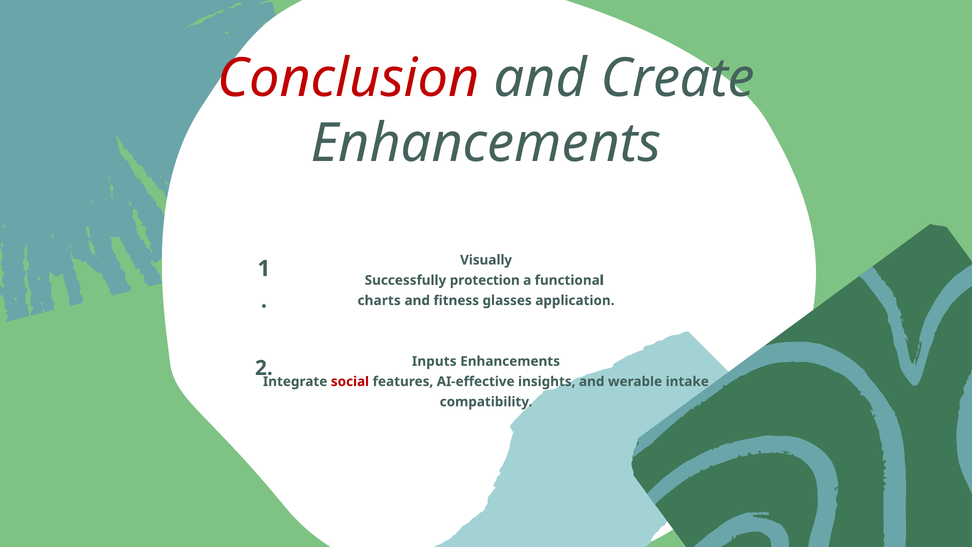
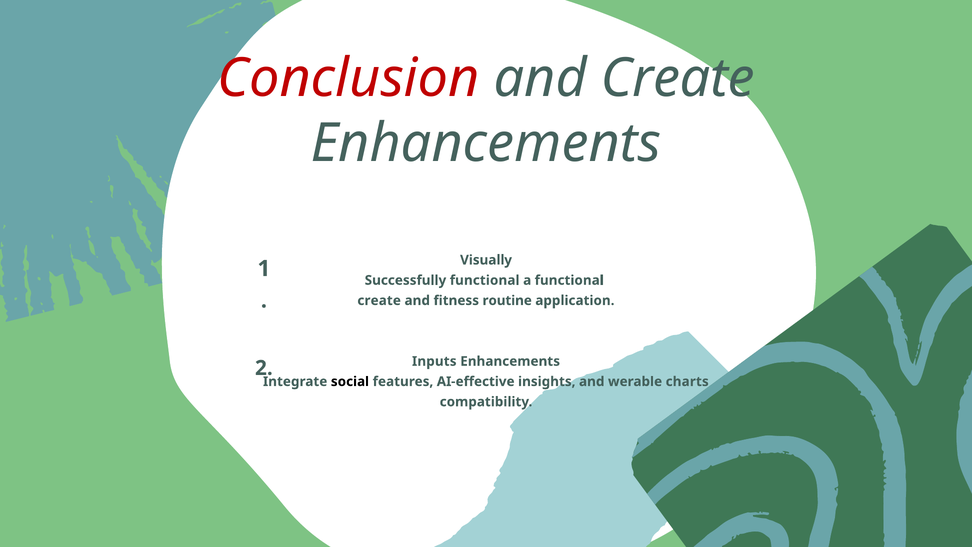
Successfully protection: protection -> functional
charts at (379, 300): charts -> create
glasses: glasses -> routine
social colour: red -> black
intake: intake -> charts
